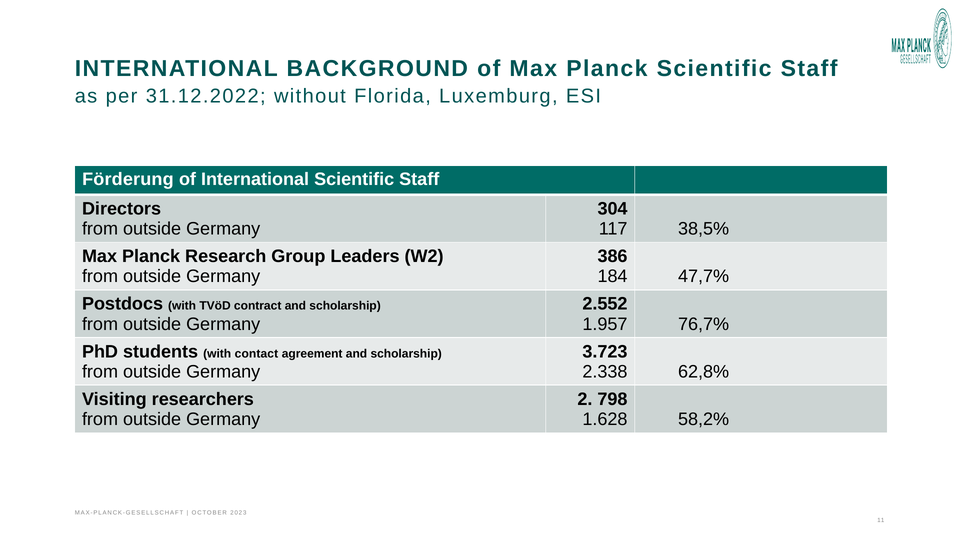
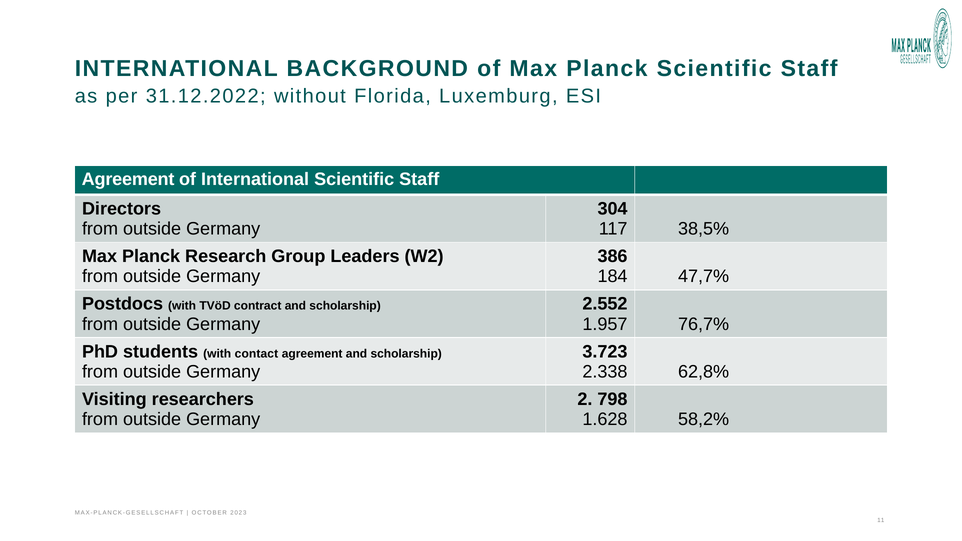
Förderung at (128, 179): Förderung -> Agreement
